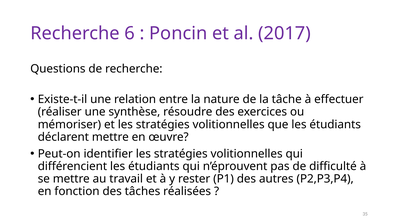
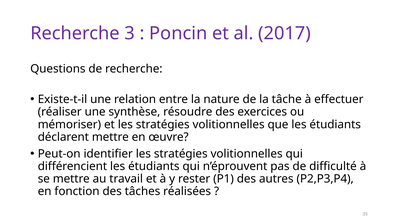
6: 6 -> 3
